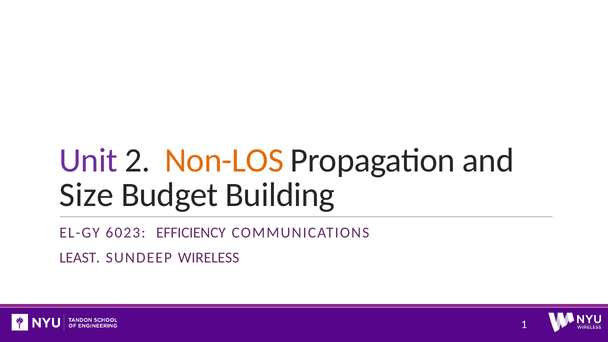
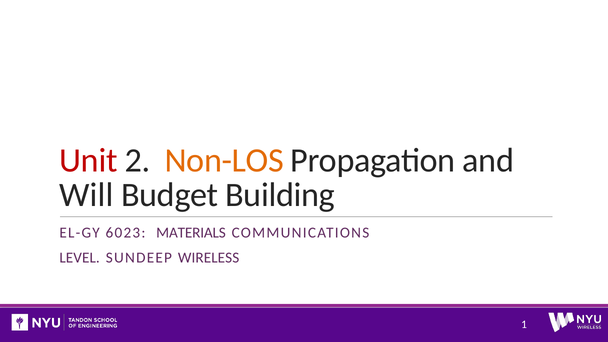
Unit colour: purple -> red
Size: Size -> Will
EFFICIENCY: EFFICIENCY -> MATERIALS
LEAST: LEAST -> LEVEL
